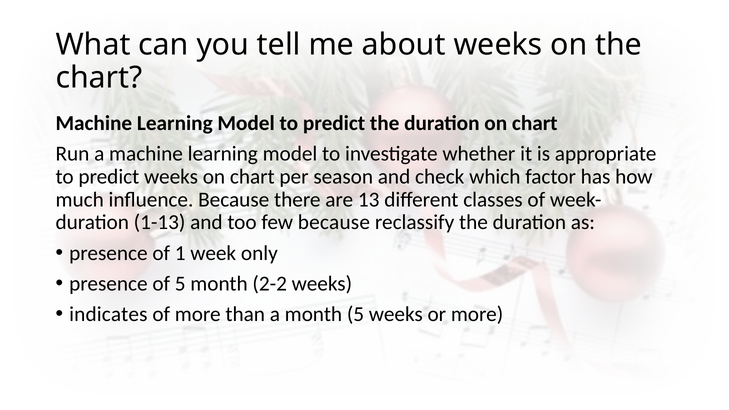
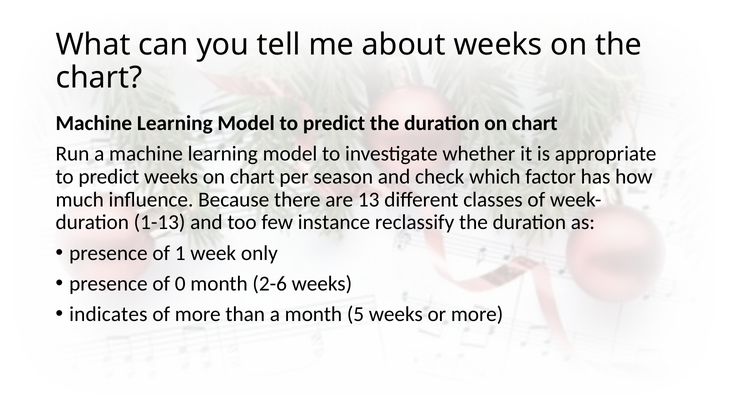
few because: because -> instance
of 5: 5 -> 0
2-2: 2-2 -> 2-6
